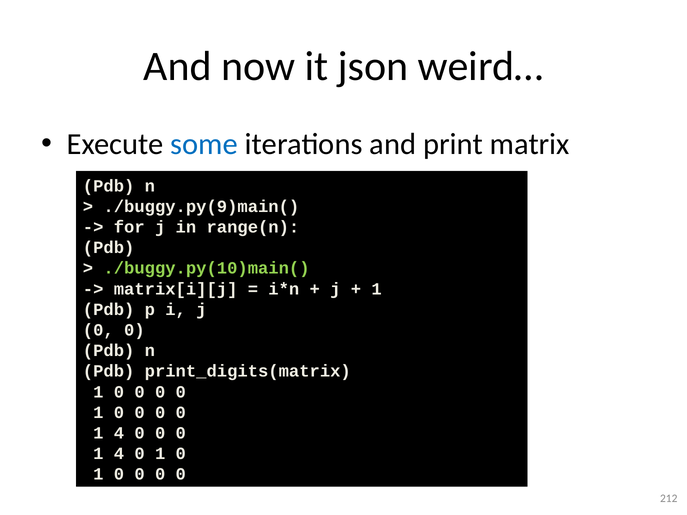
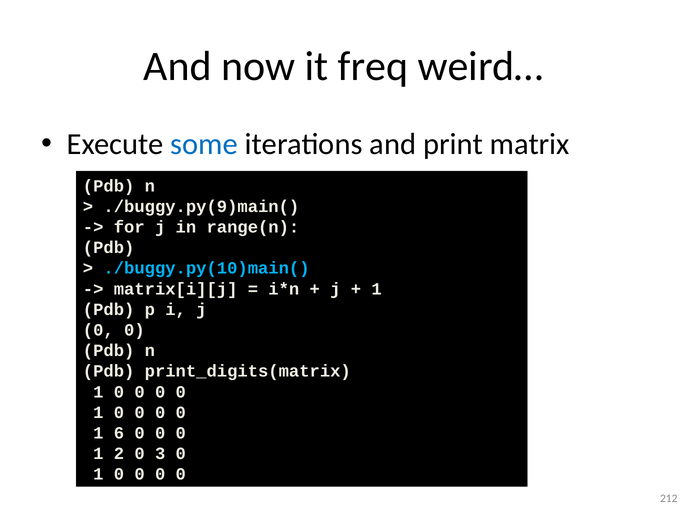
json: json -> freq
./buggy.py(10)main( colour: light green -> light blue
4 at (119, 433): 4 -> 6
4 at (119, 454): 4 -> 2
1 at (160, 454): 1 -> 3
